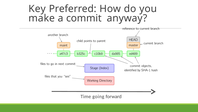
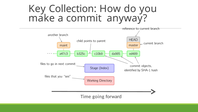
Preferred: Preferred -> Collection
